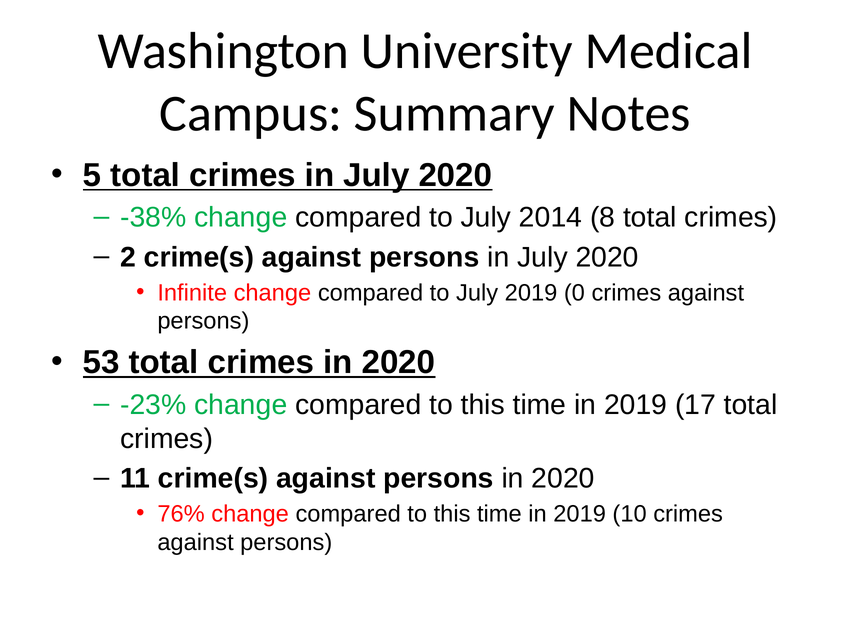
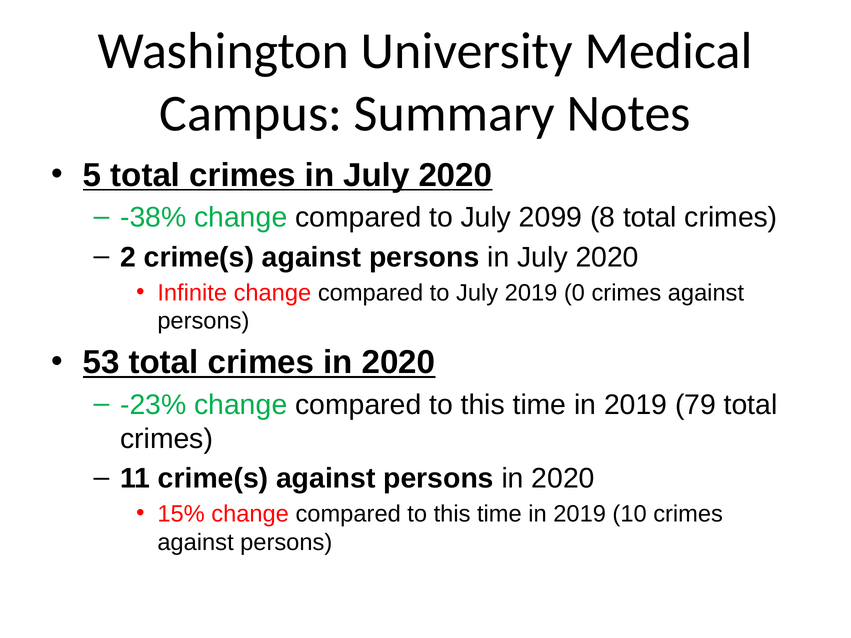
2014: 2014 -> 2099
17: 17 -> 79
76%: 76% -> 15%
